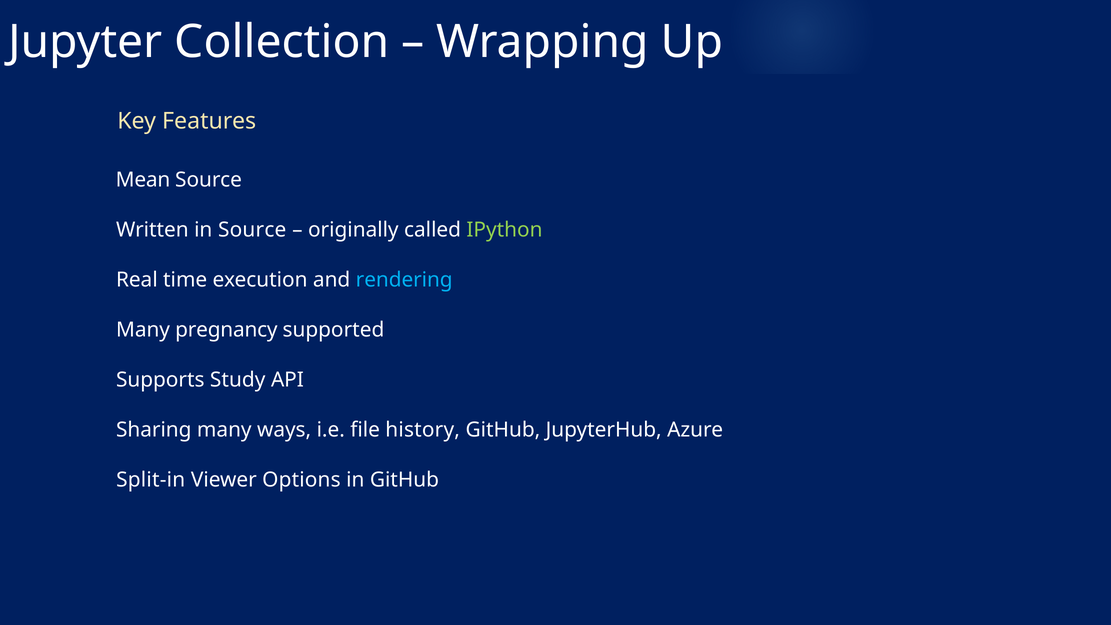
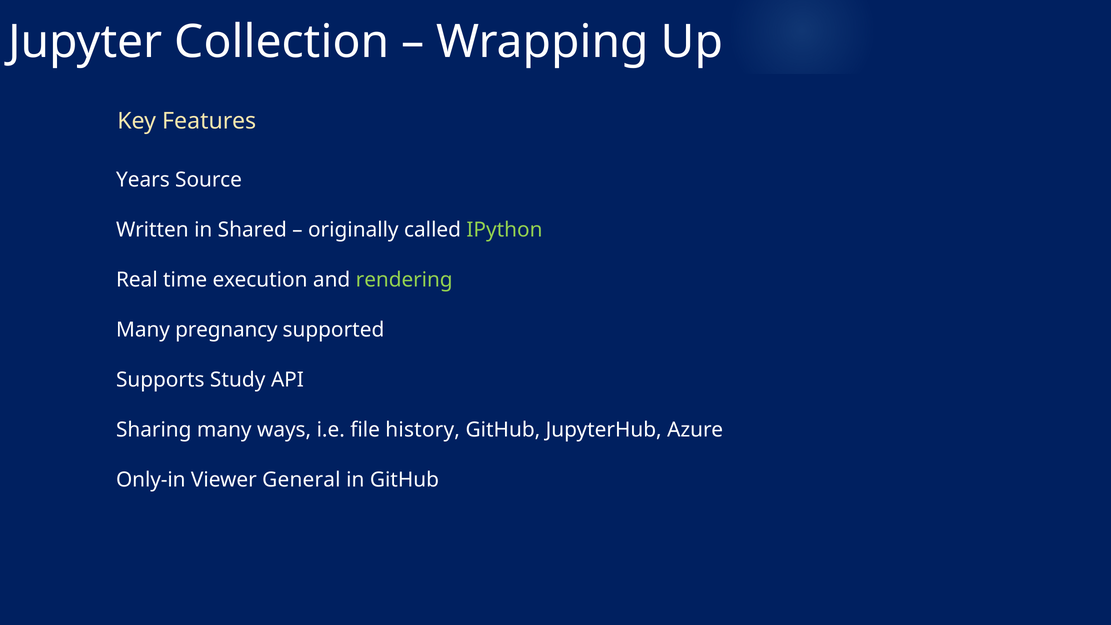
Mean: Mean -> Years
in Source: Source -> Shared
rendering colour: light blue -> light green
Split-in: Split-in -> Only-in
Options: Options -> General
